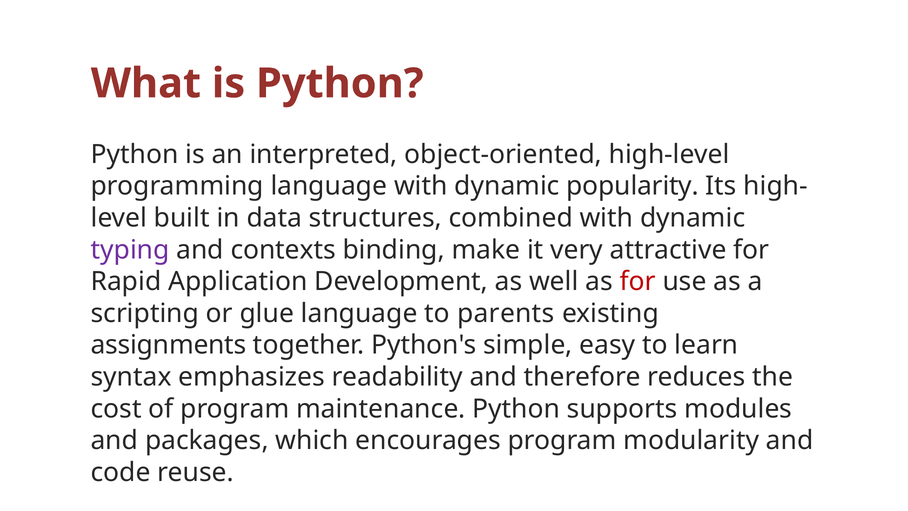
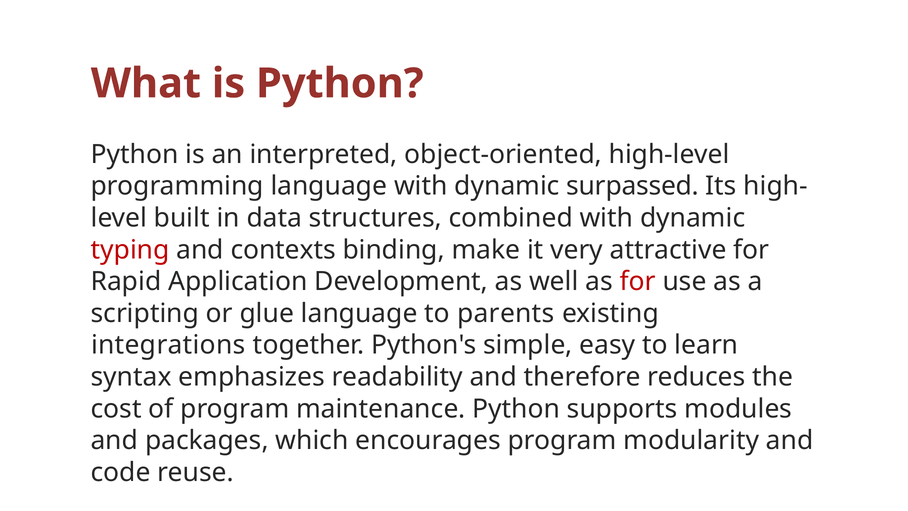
popularity: popularity -> surpassed
typing colour: purple -> red
assignments: assignments -> integrations
